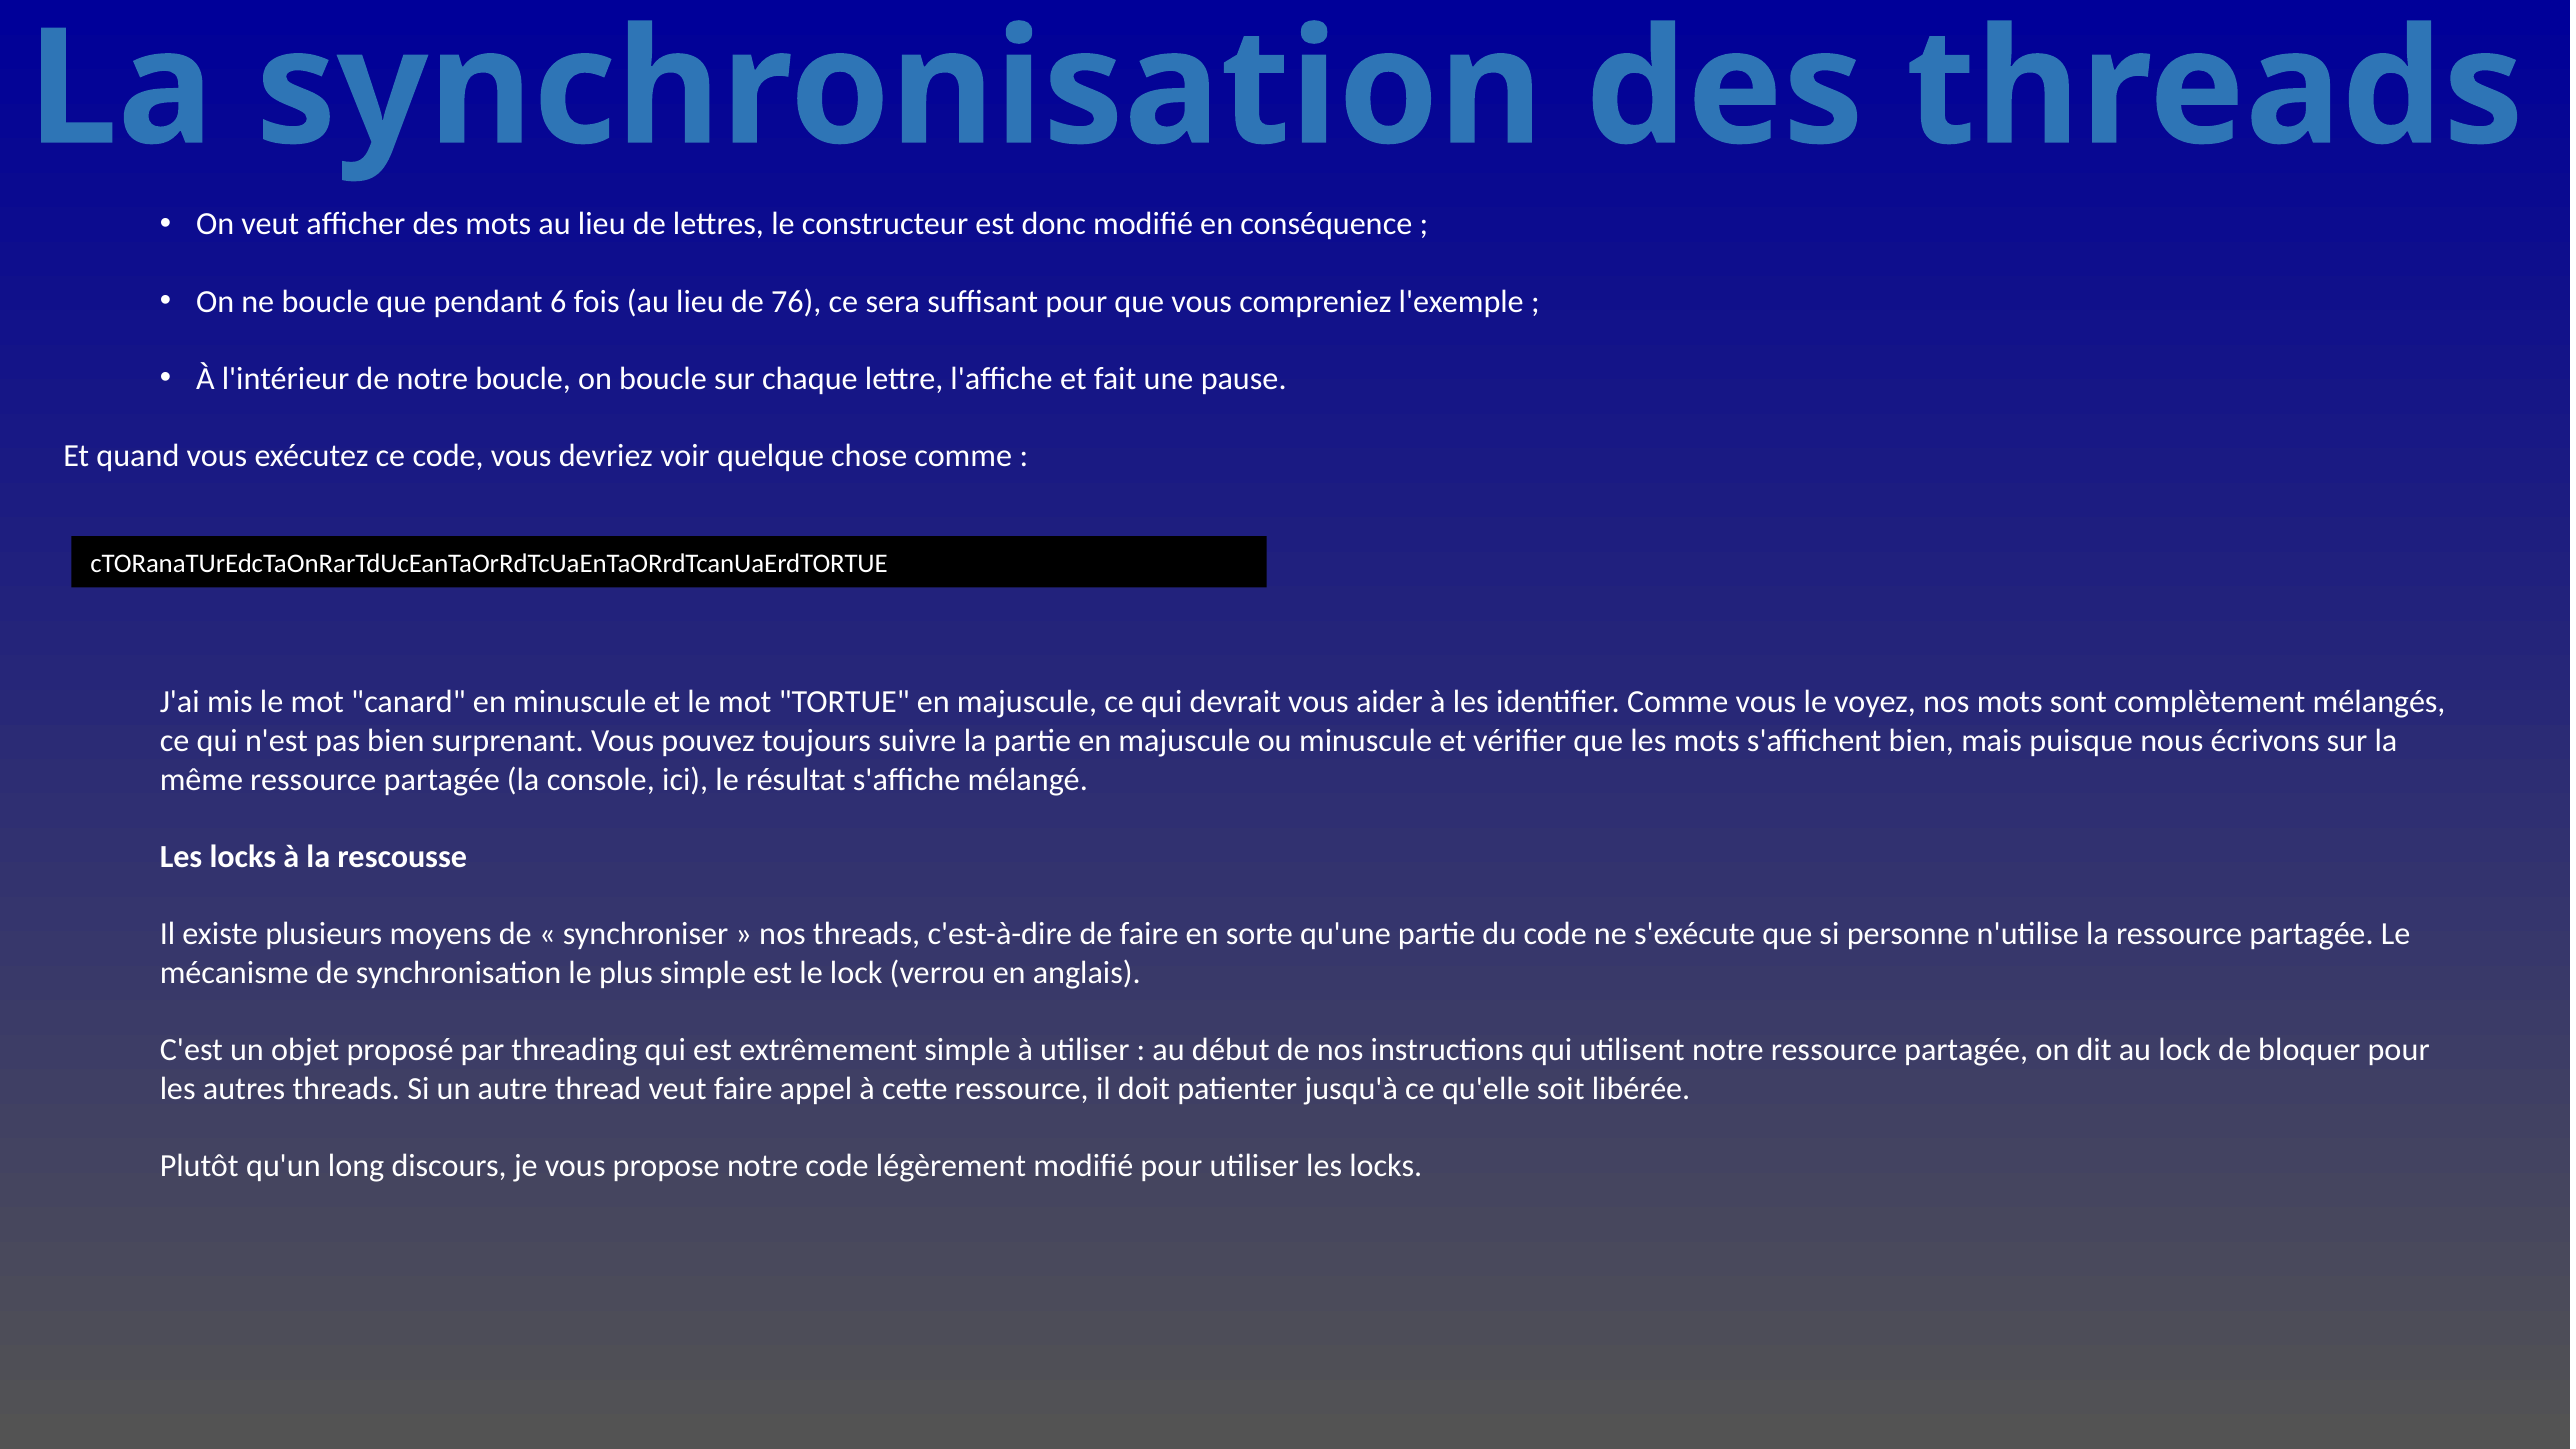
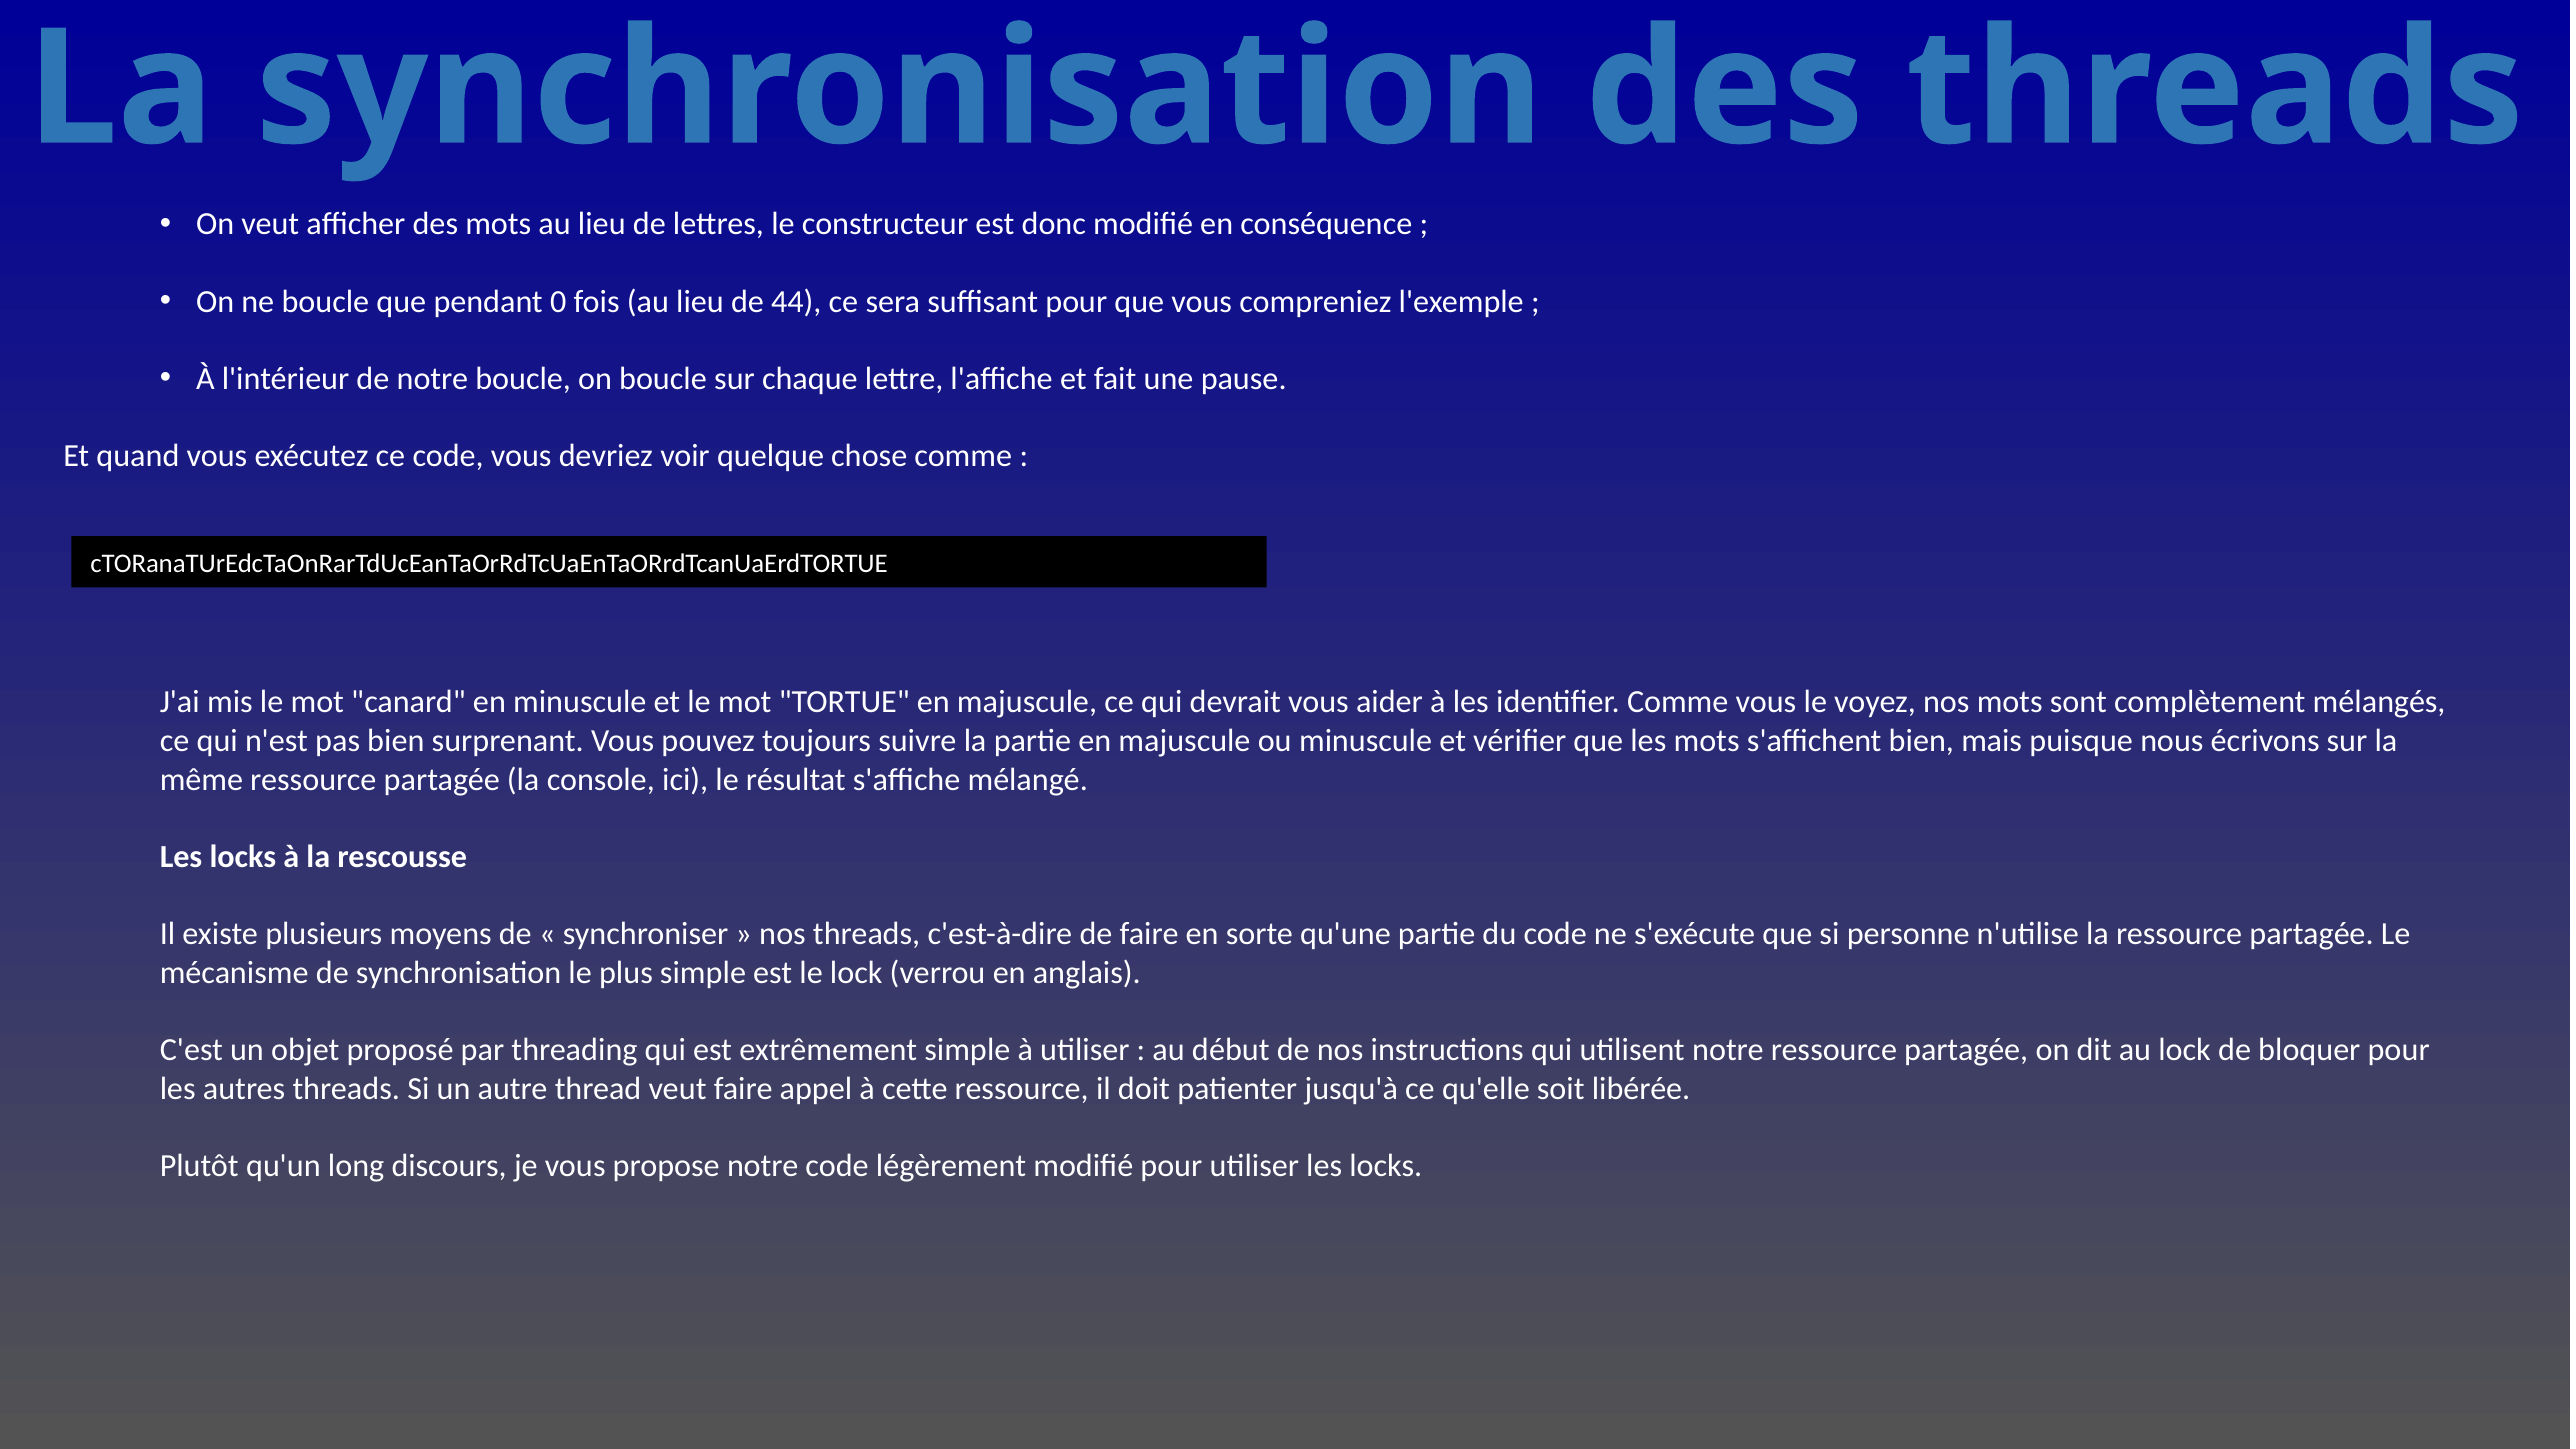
6: 6 -> 0
76: 76 -> 44
